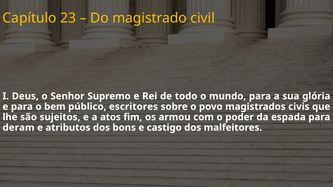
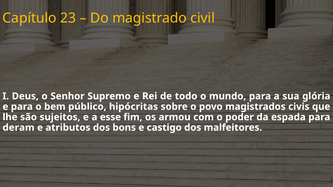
escritores: escritores -> hipócritas
atos: atos -> esse
